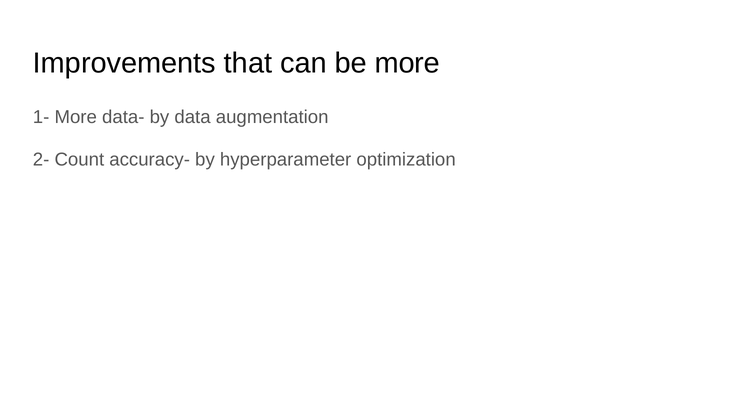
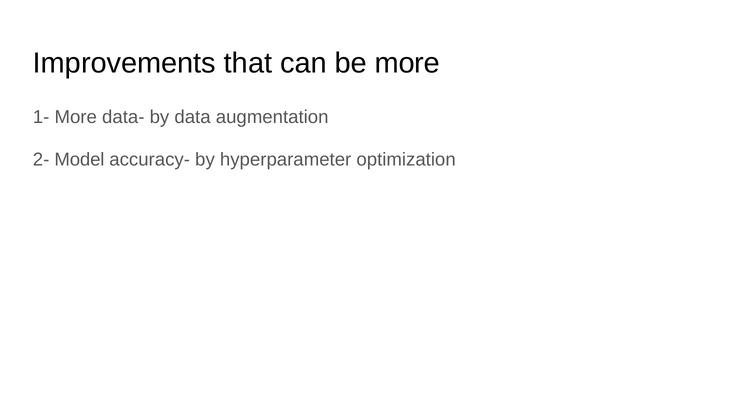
Count: Count -> Model
